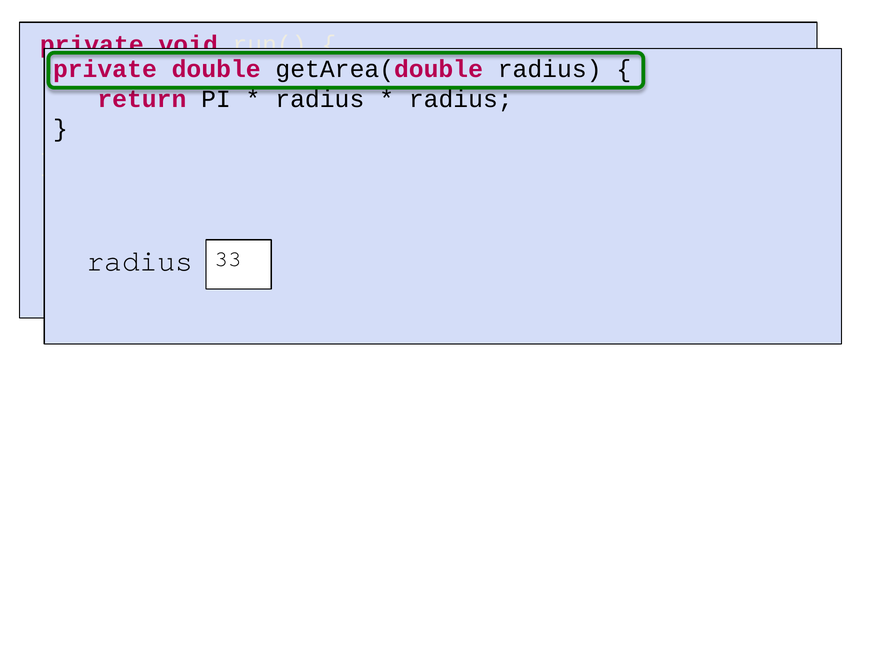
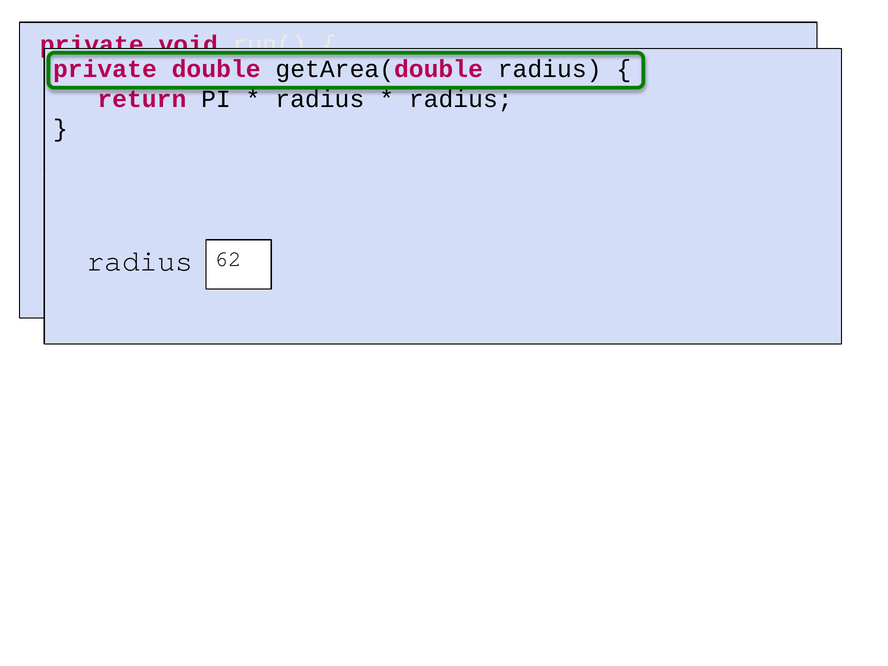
33: 33 -> 62
